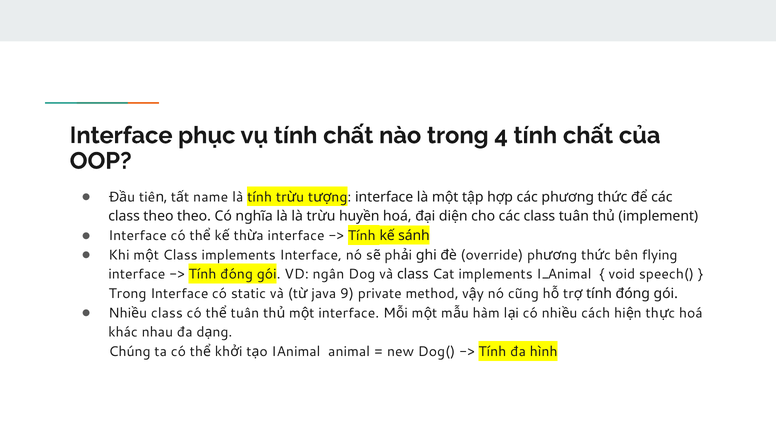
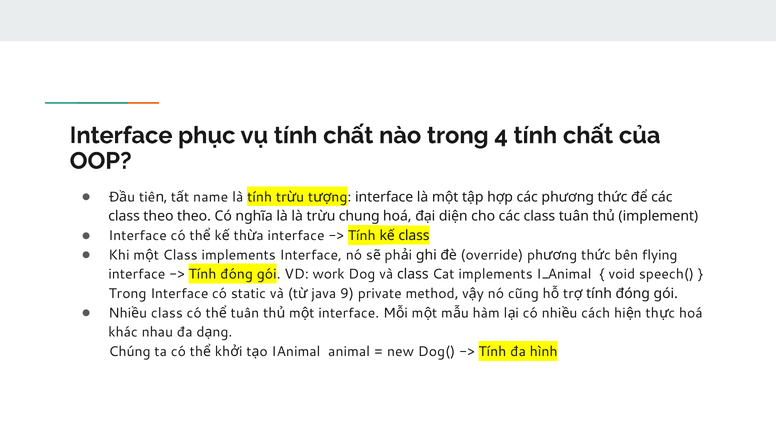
huyền: huyền -> chung
kế sánh: sánh -> class
ngân: ngân -> work
